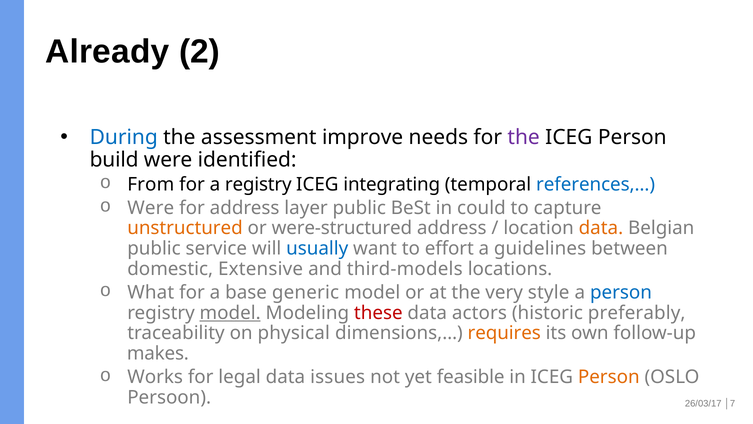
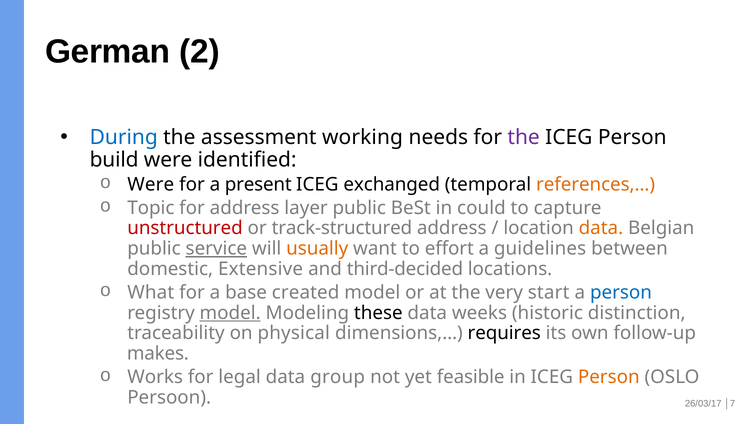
Already: Already -> German
improve: improve -> working
From at (151, 184): From -> Were
a registry: registry -> present
integrating: integrating -> exchanged
references,… colour: blue -> orange
Were at (151, 208): Were -> Topic
unstructured colour: orange -> red
were-structured: were-structured -> track-structured
service underline: none -> present
usually colour: blue -> orange
third-models: third-models -> third-decided
generic: generic -> created
style: style -> start
these colour: red -> black
actors: actors -> weeks
preferably: preferably -> distinction
requires colour: orange -> black
issues: issues -> group
